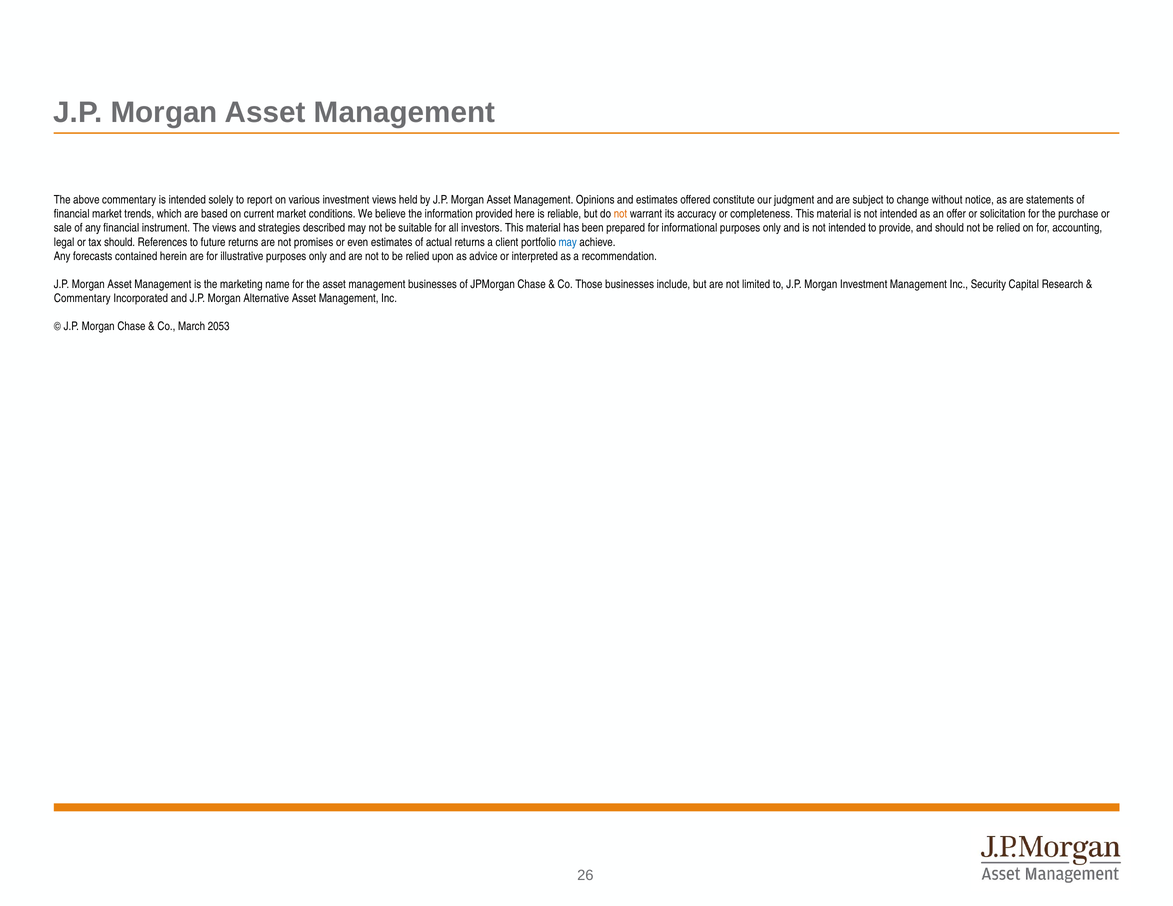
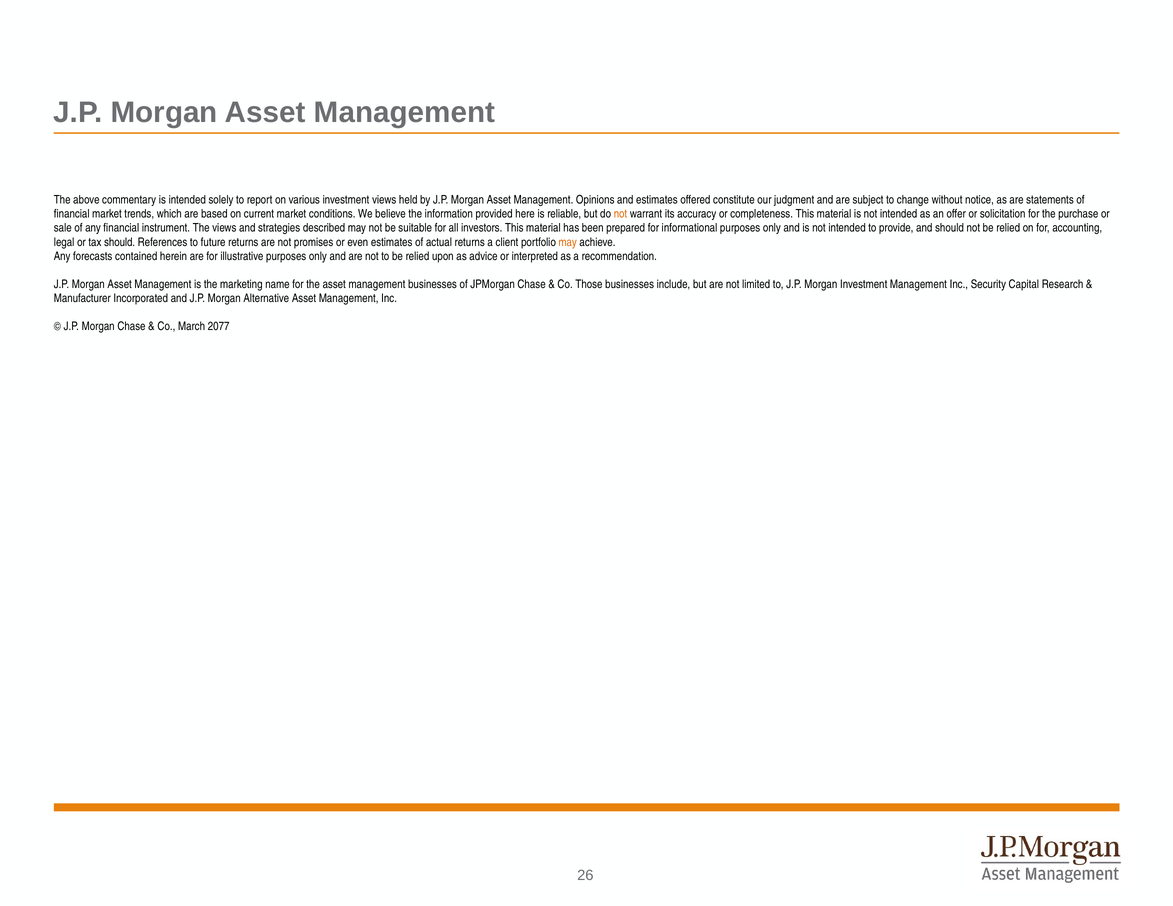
may at (568, 242) colour: blue -> orange
Commentary at (82, 298): Commentary -> Manufacturer
2053: 2053 -> 2077
